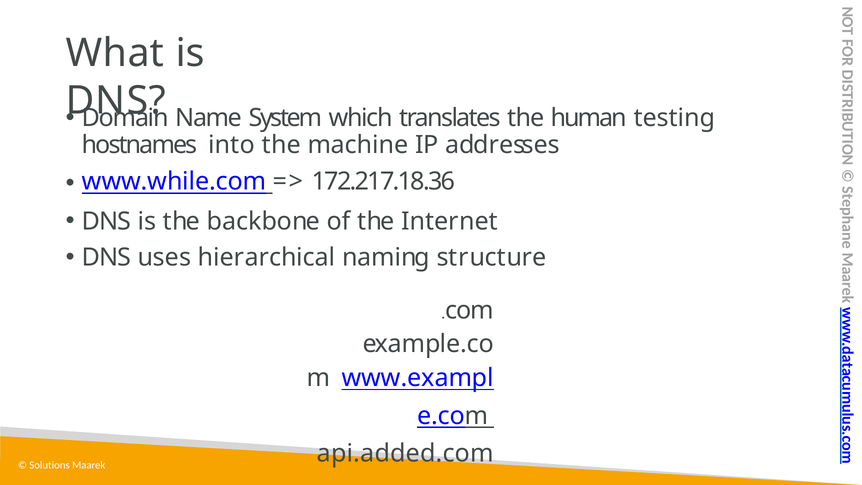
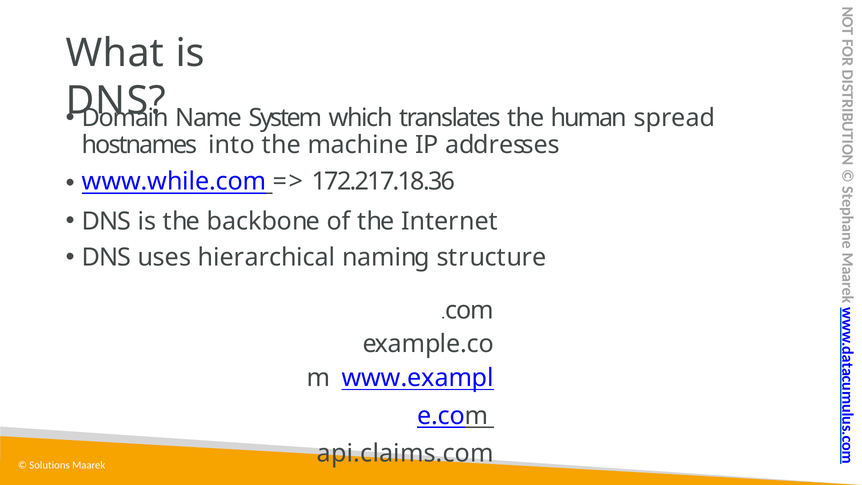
testing: testing -> spread
api.added.com: api.added.com -> api.claims.com
